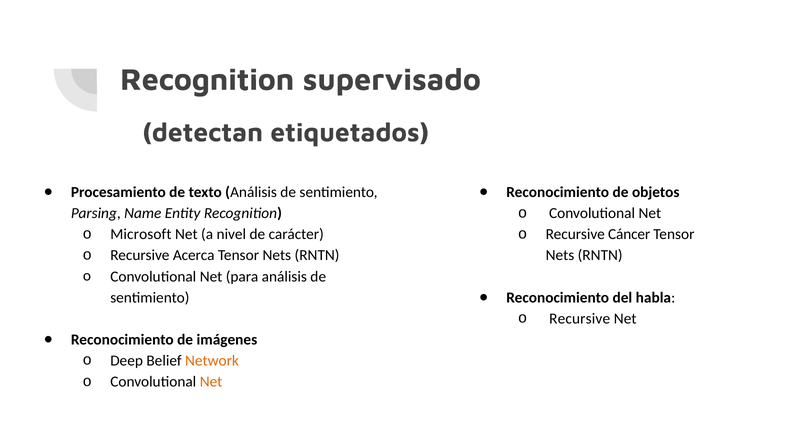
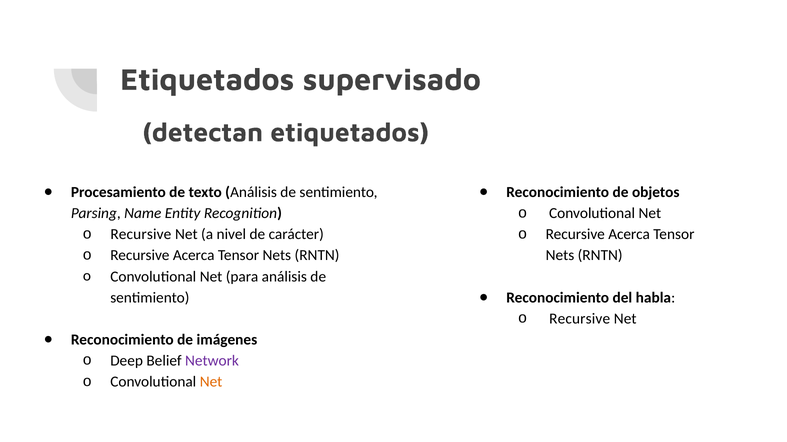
Recognition at (207, 80): Recognition -> Etiquetados
Microsoft at (141, 235): Microsoft -> Recursive
Cáncer at (629, 235): Cáncer -> Acerca
Network colour: orange -> purple
